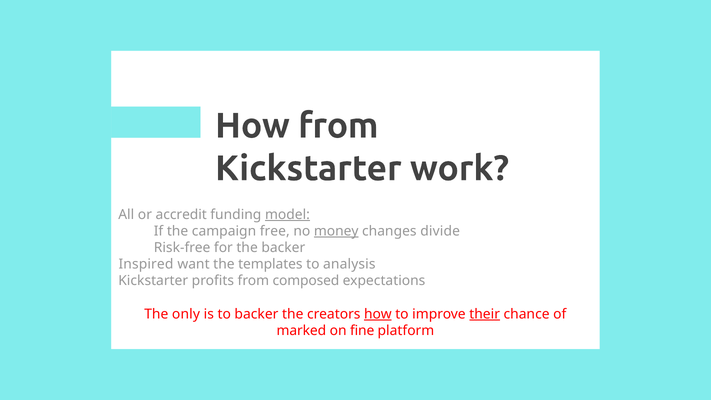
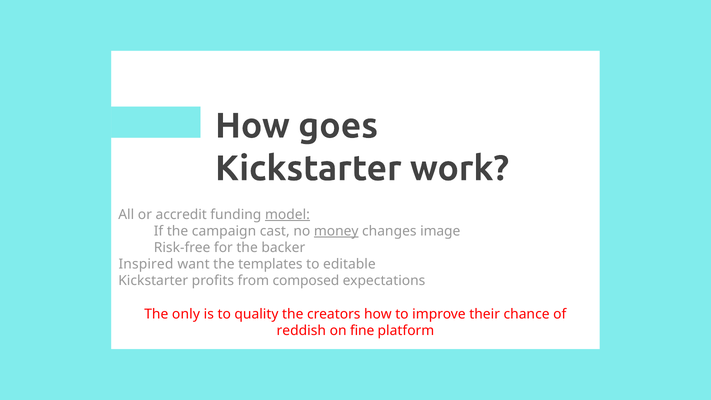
How from: from -> goes
free: free -> cast
divide: divide -> image
analysis: analysis -> editable
to backer: backer -> quality
how at (378, 314) underline: present -> none
their underline: present -> none
marked: marked -> reddish
